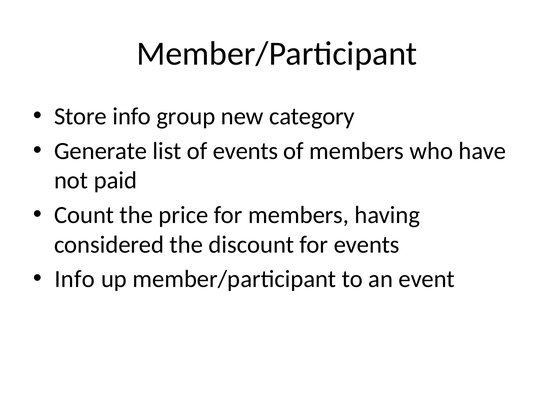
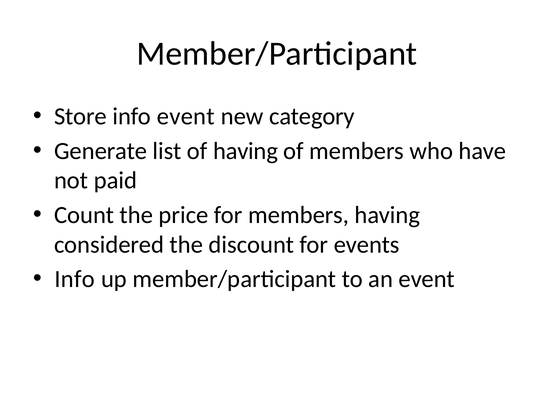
info group: group -> event
of events: events -> having
